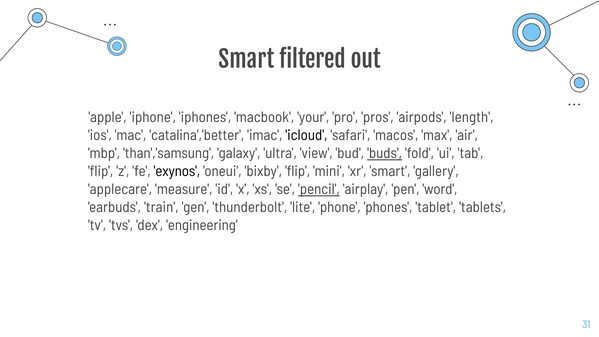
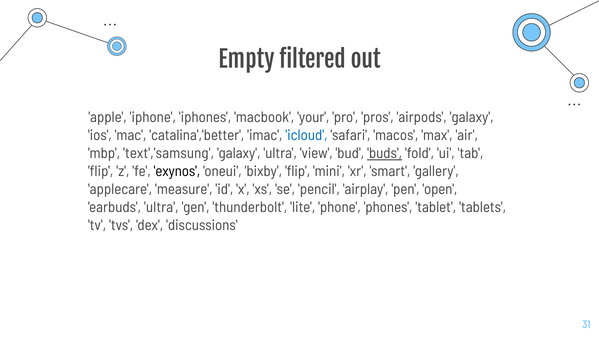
Smart at (246, 60): Smart -> Empty
airpods length: length -> galaxy
icloud colour: black -> blue
than','samsung: than','samsung -> text','samsung
pencil underline: present -> none
word: word -> open
earbuds train: train -> ultra
engineering: engineering -> discussions
